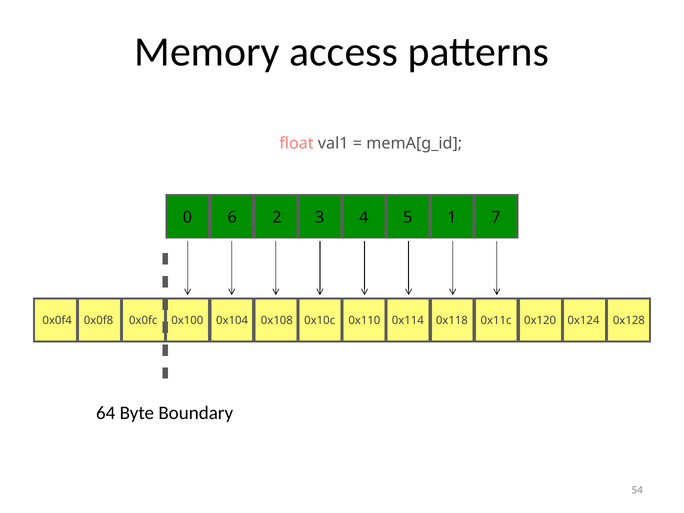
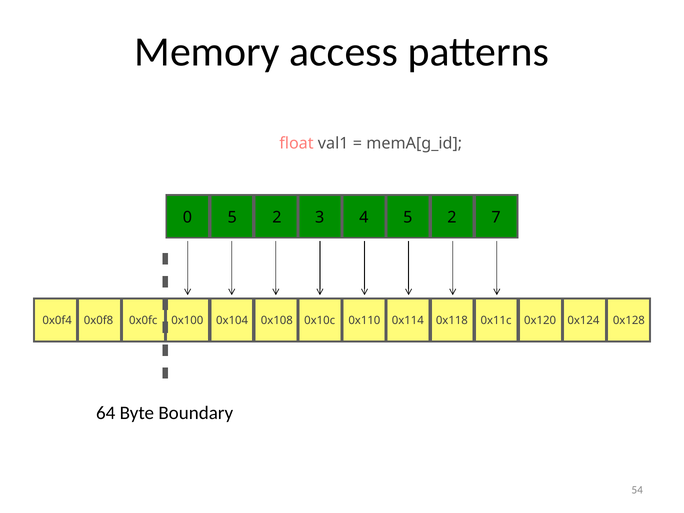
0 6: 6 -> 5
4 5 1: 1 -> 2
